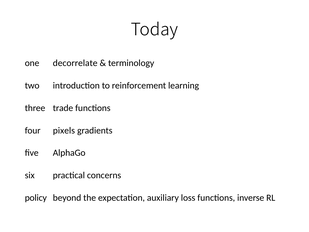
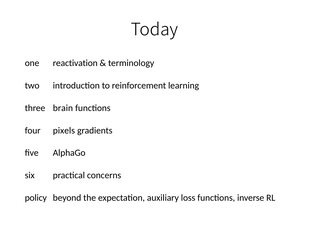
decorrelate: decorrelate -> reactivation
trade: trade -> brain
